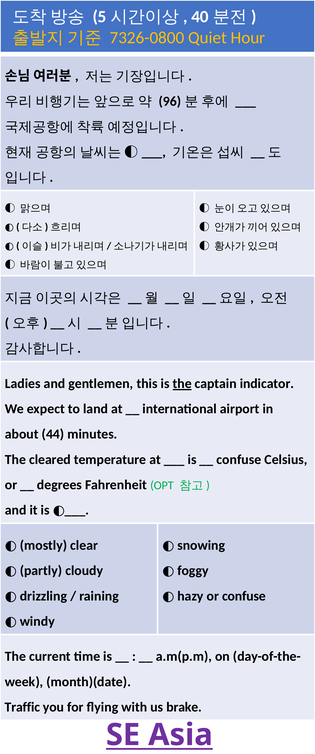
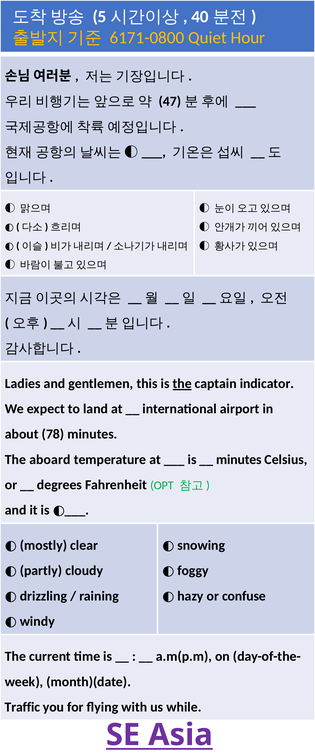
7326-0800: 7326-0800 -> 6171-0800
96: 96 -> 47
44: 44 -> 78
cleared: cleared -> aboard
confuse at (239, 459): confuse -> minutes
brake: brake -> while
